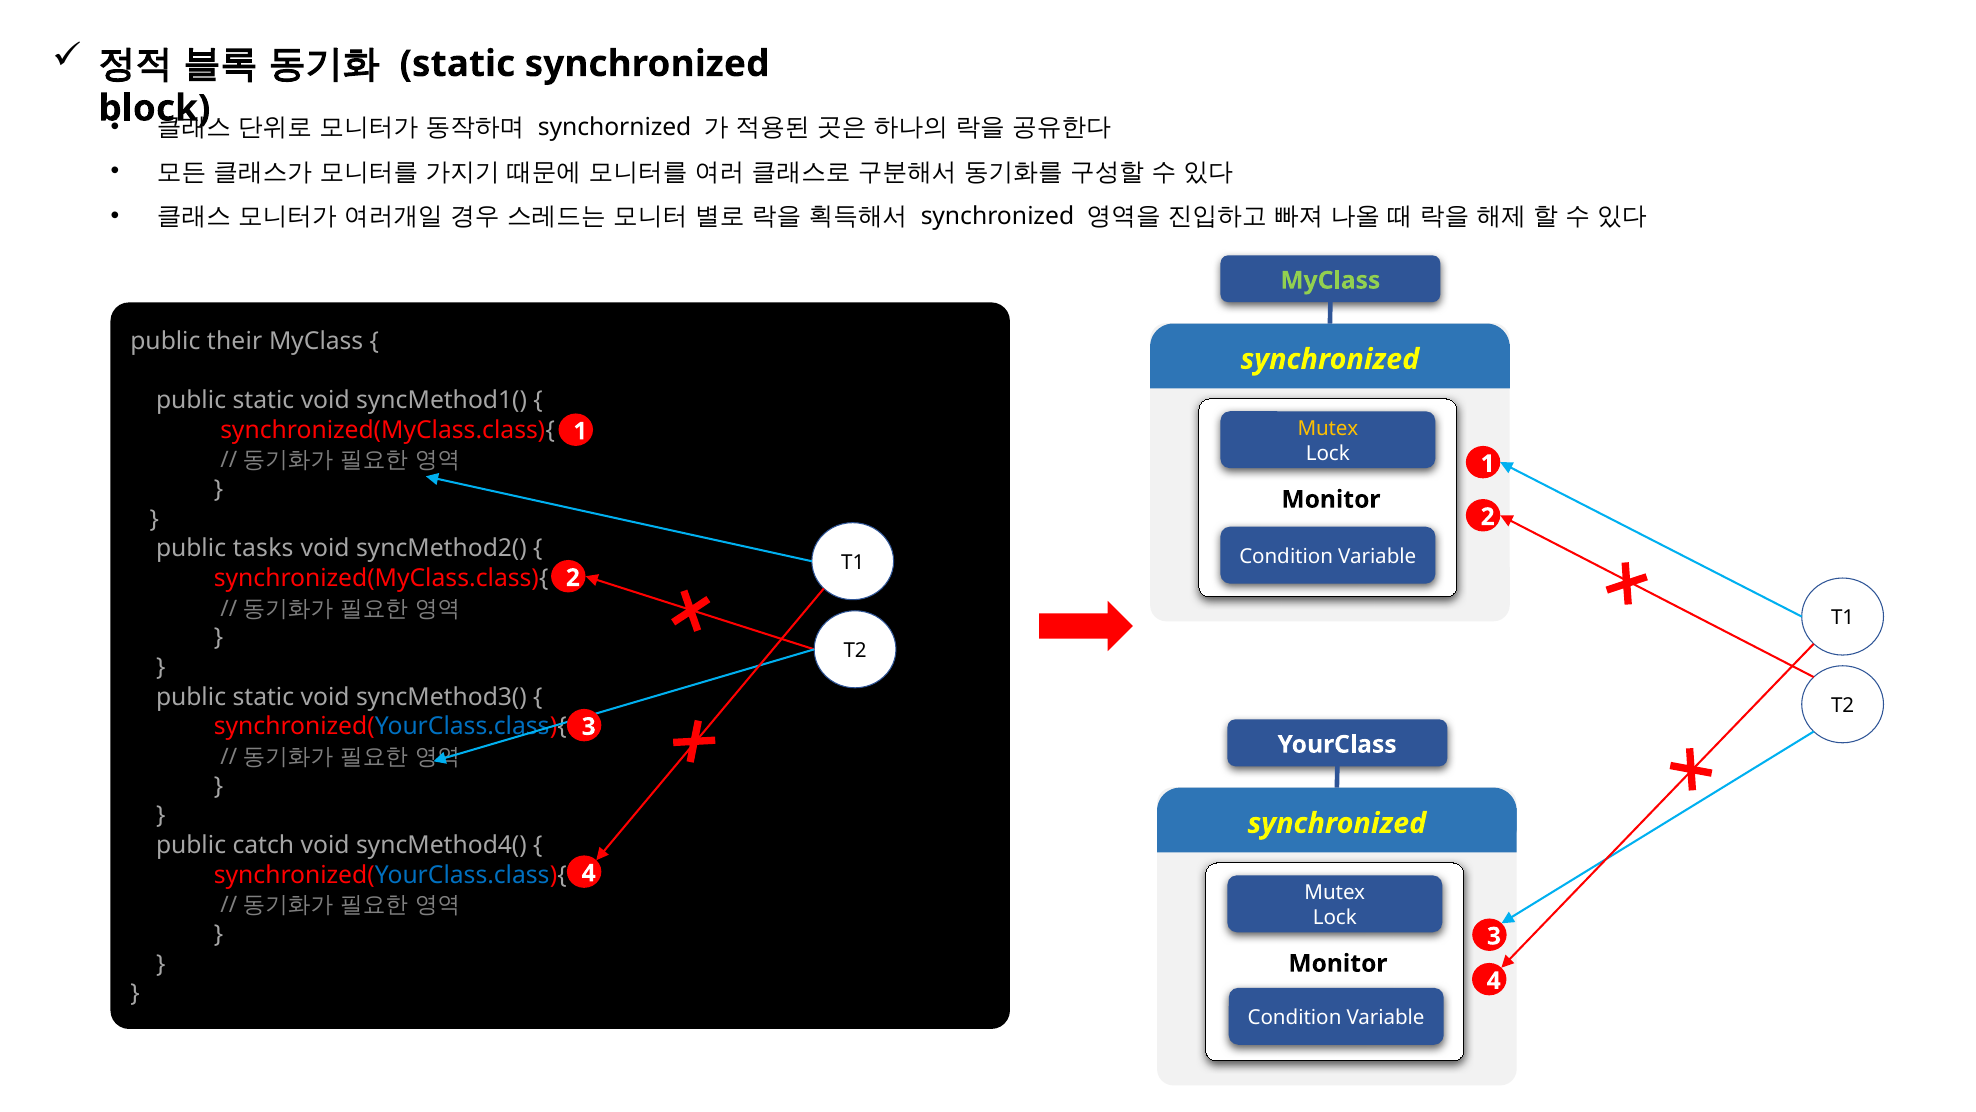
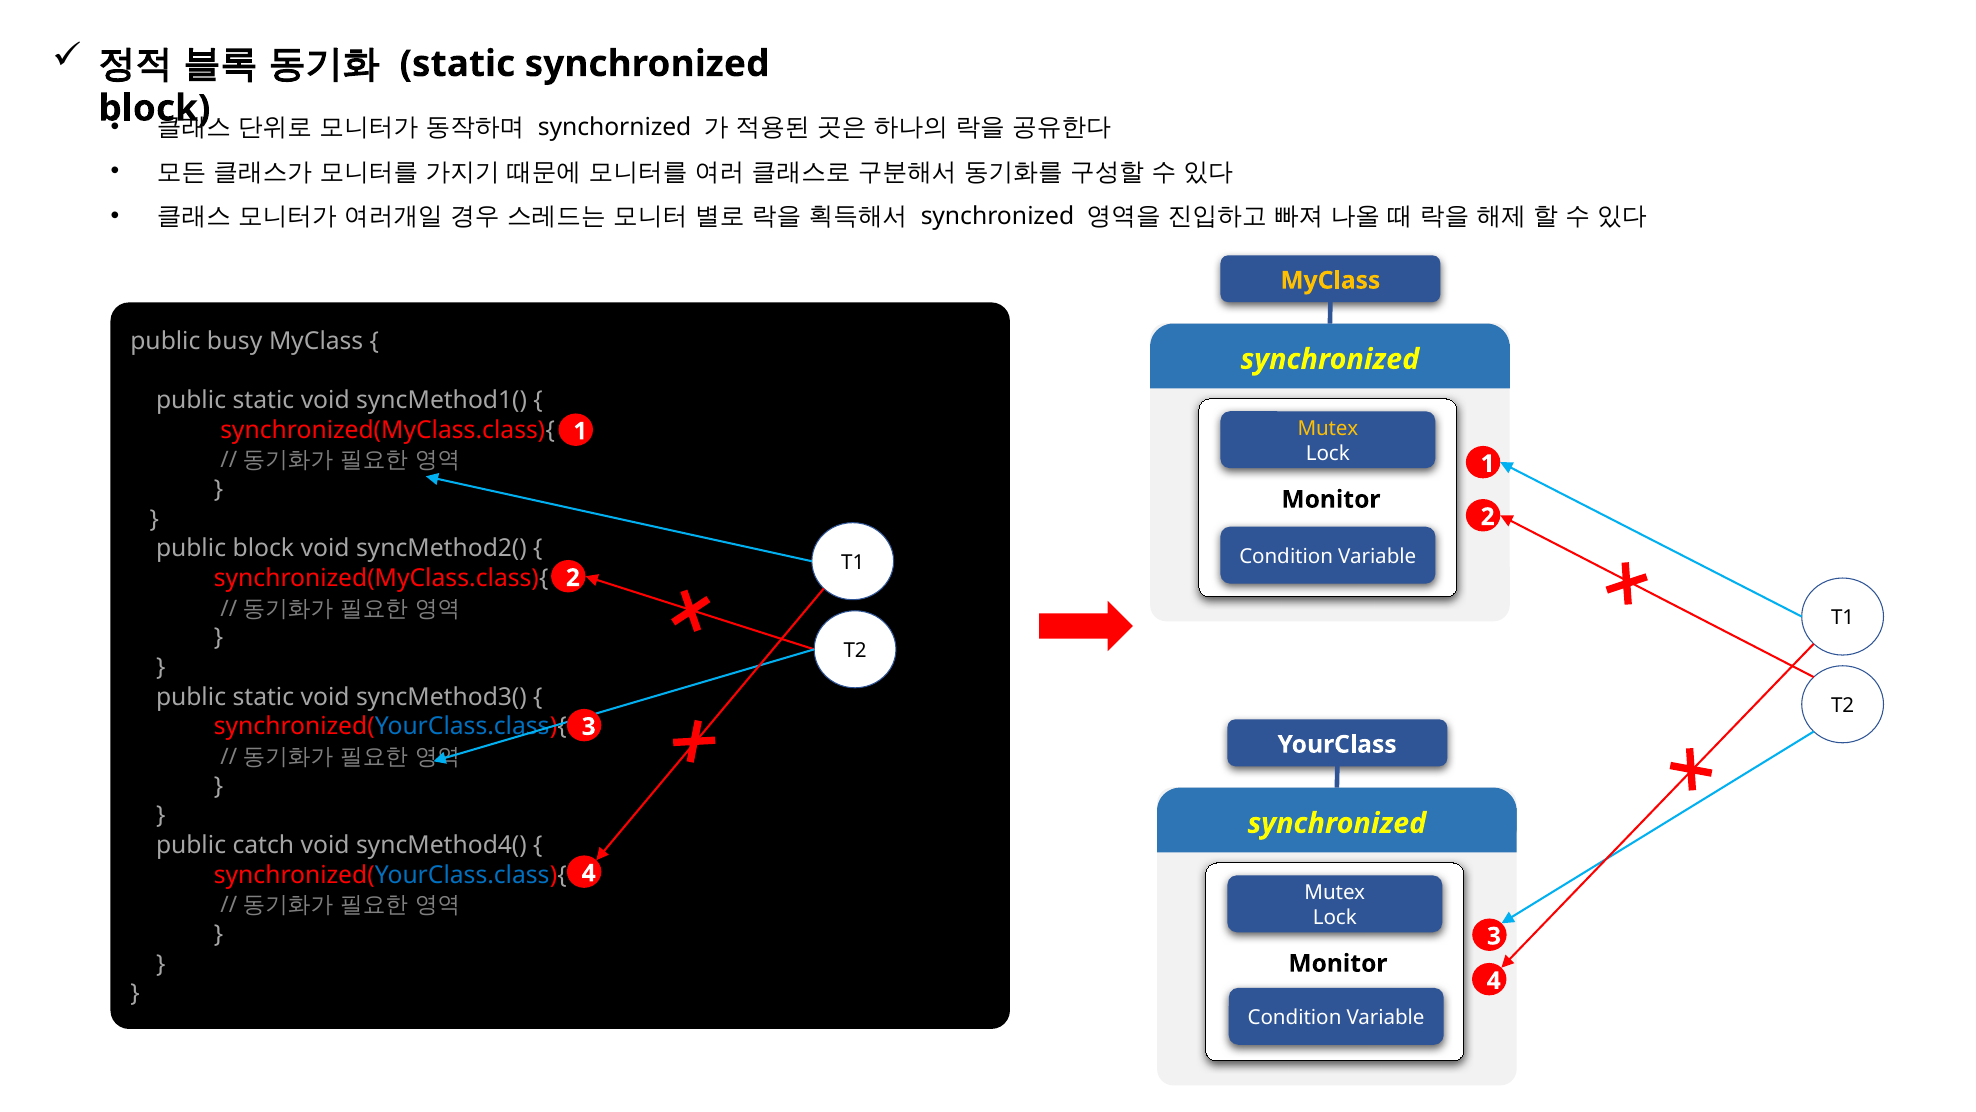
MyClass at (1330, 280) colour: light green -> yellow
their: their -> busy
public tasks: tasks -> block
